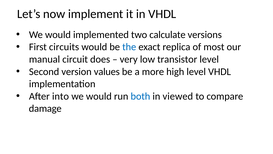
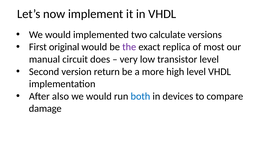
circuits: circuits -> original
the colour: blue -> purple
values: values -> return
into: into -> also
viewed: viewed -> devices
